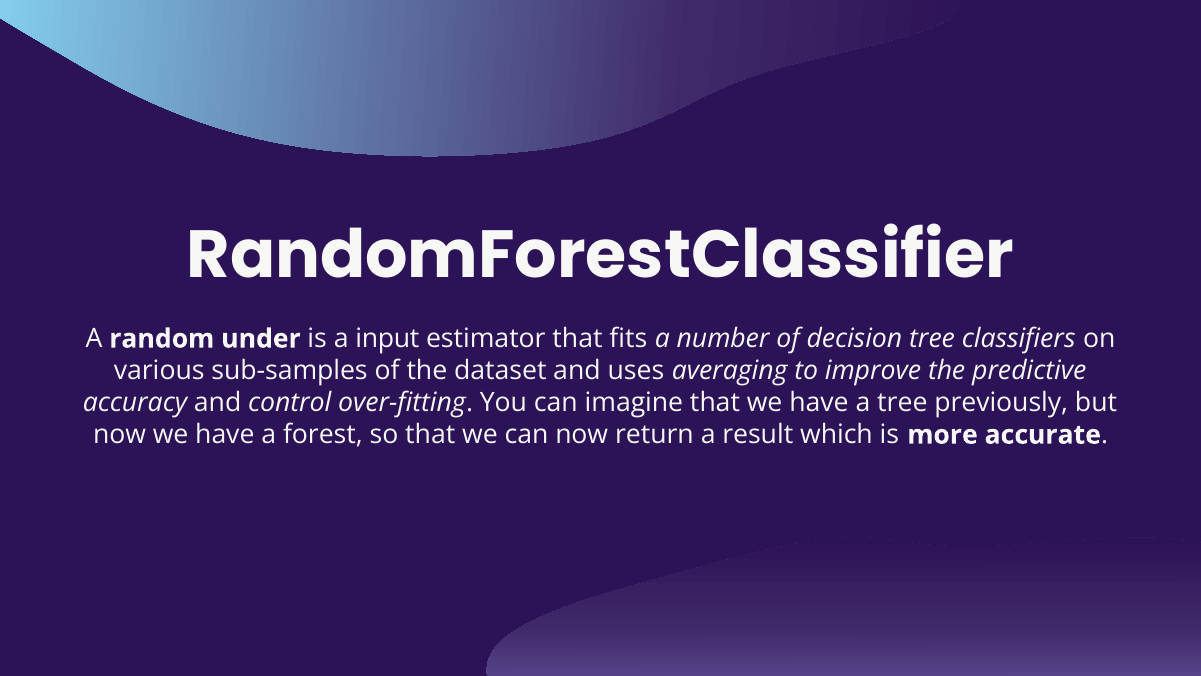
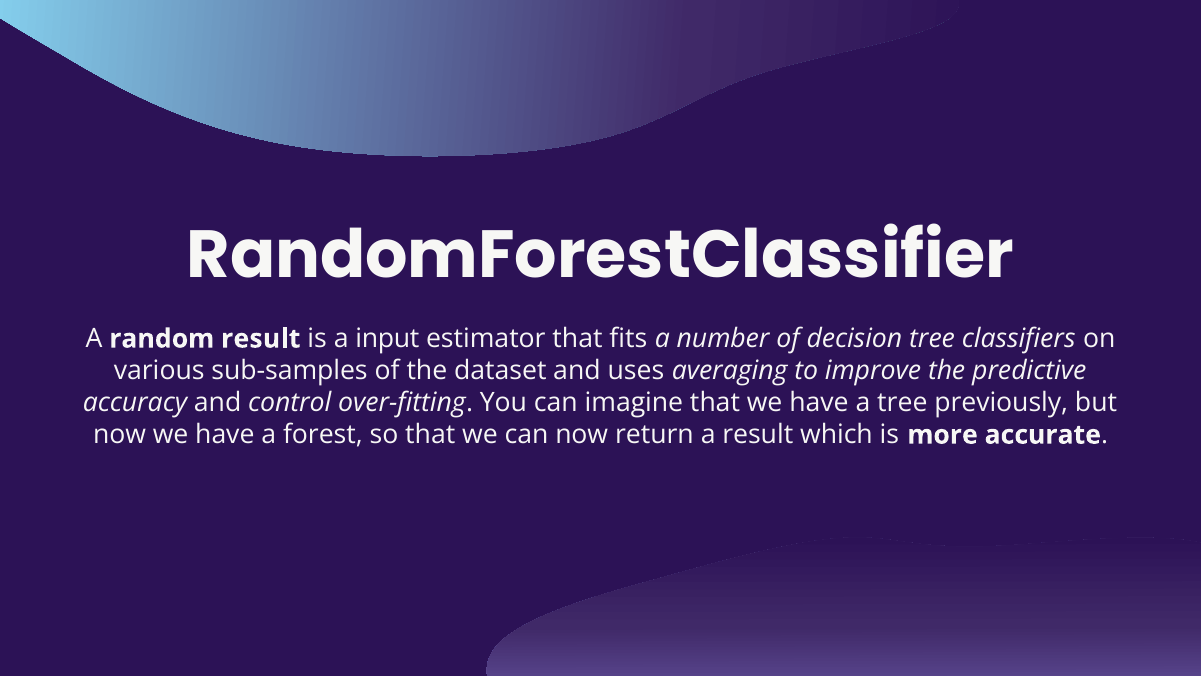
random under: under -> result
